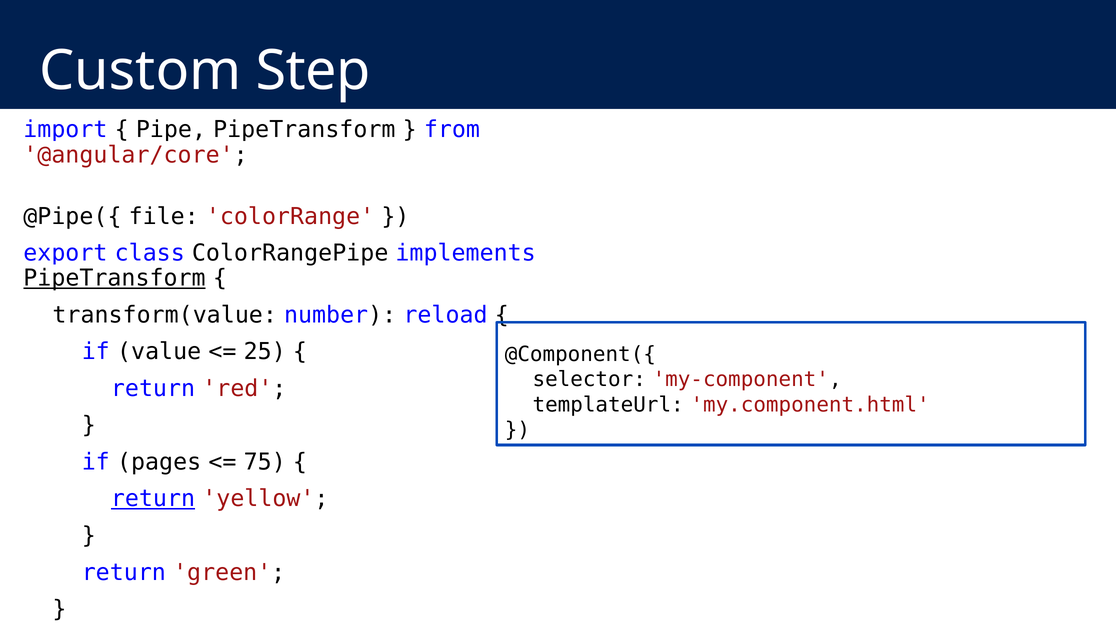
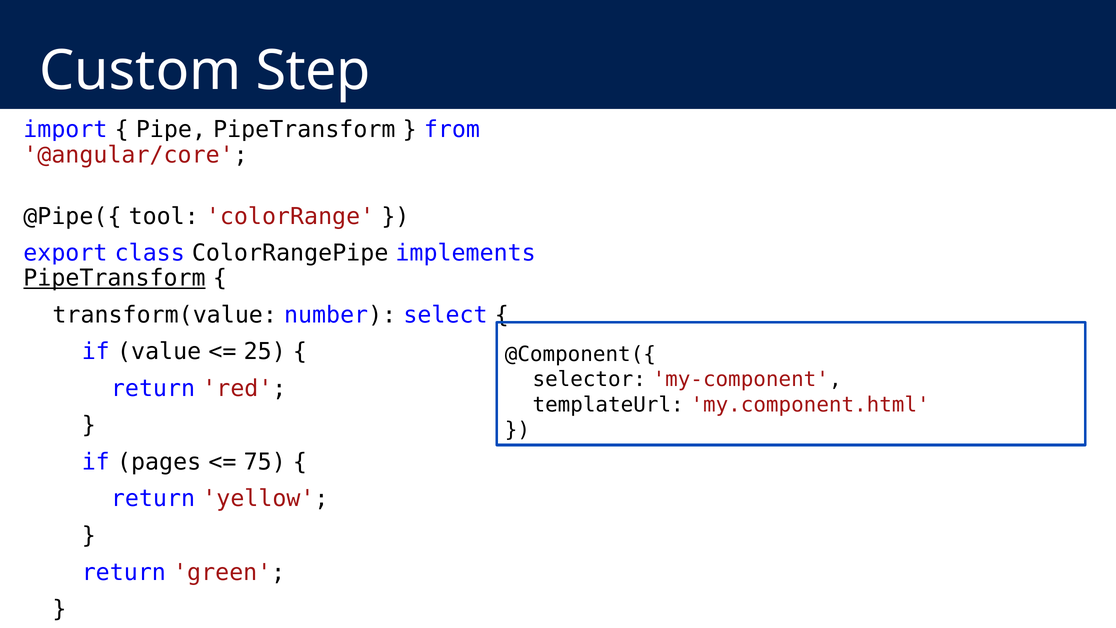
file: file -> tool
reload: reload -> select
return at (153, 499) underline: present -> none
